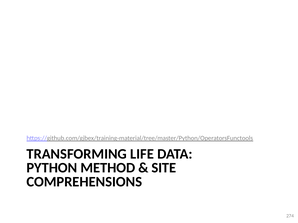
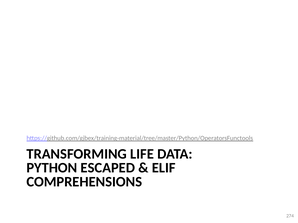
METHOD: METHOD -> ESCAPED
SITE: SITE -> ELIF
